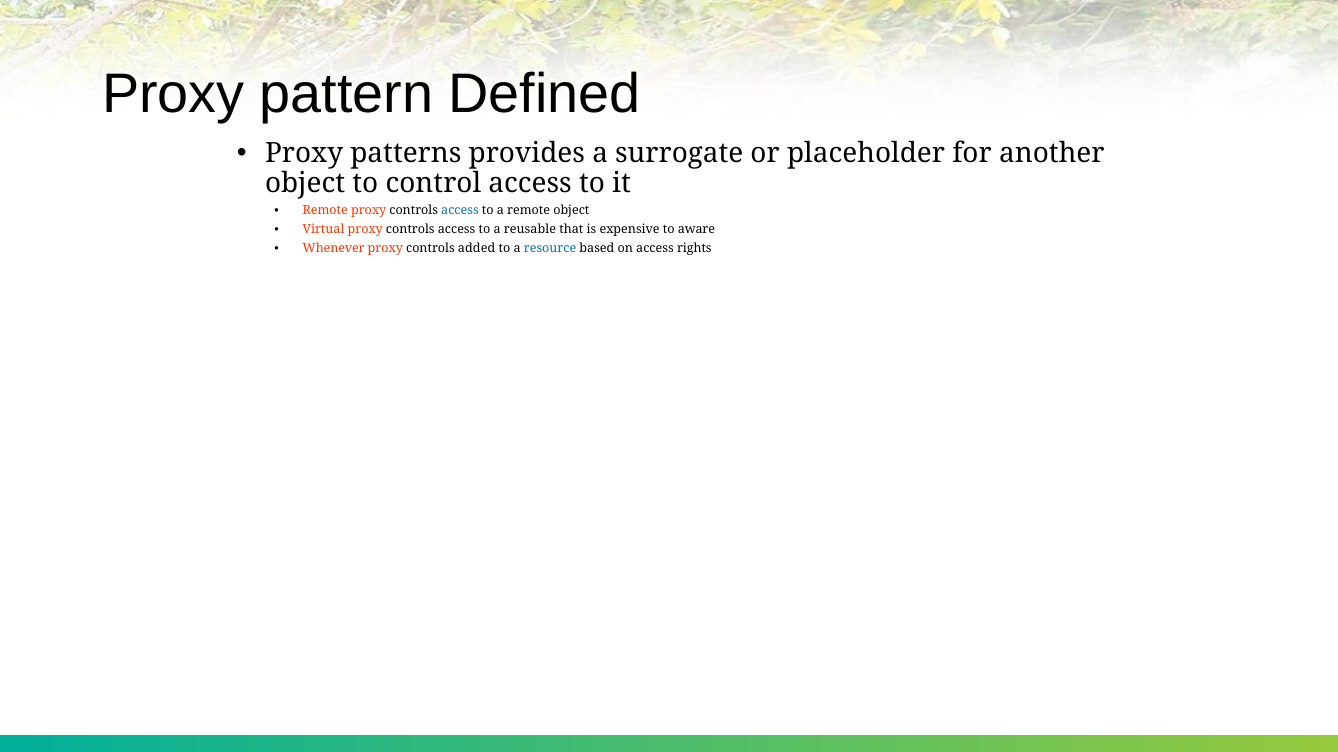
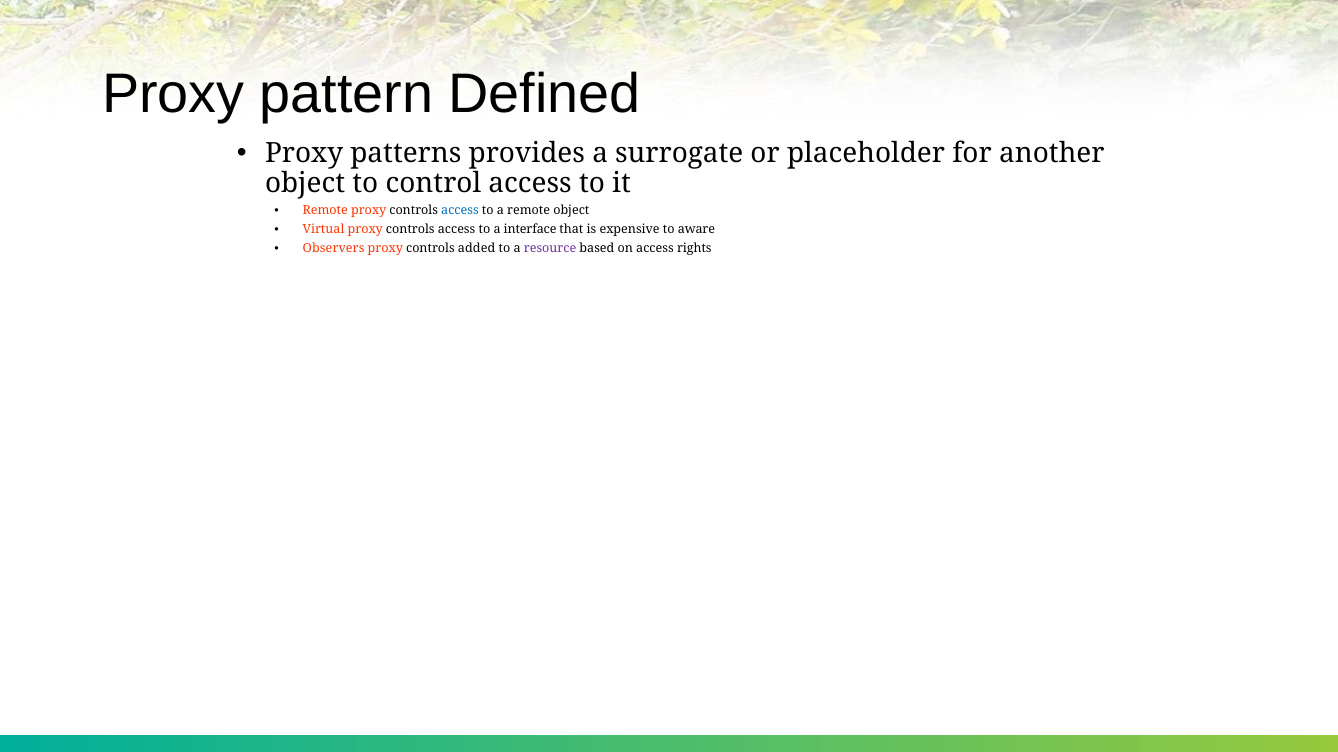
reusable: reusable -> interface
Whenever: Whenever -> Observers
resource colour: blue -> purple
